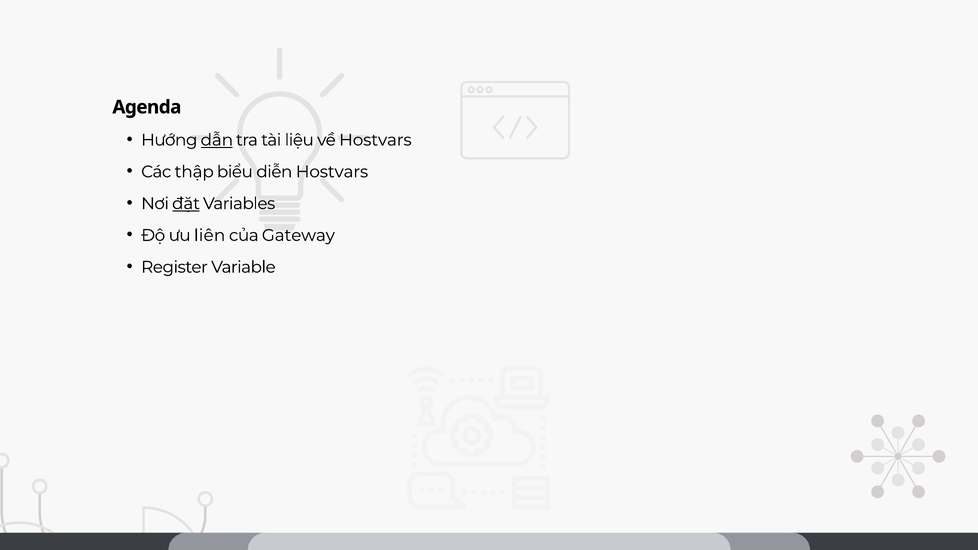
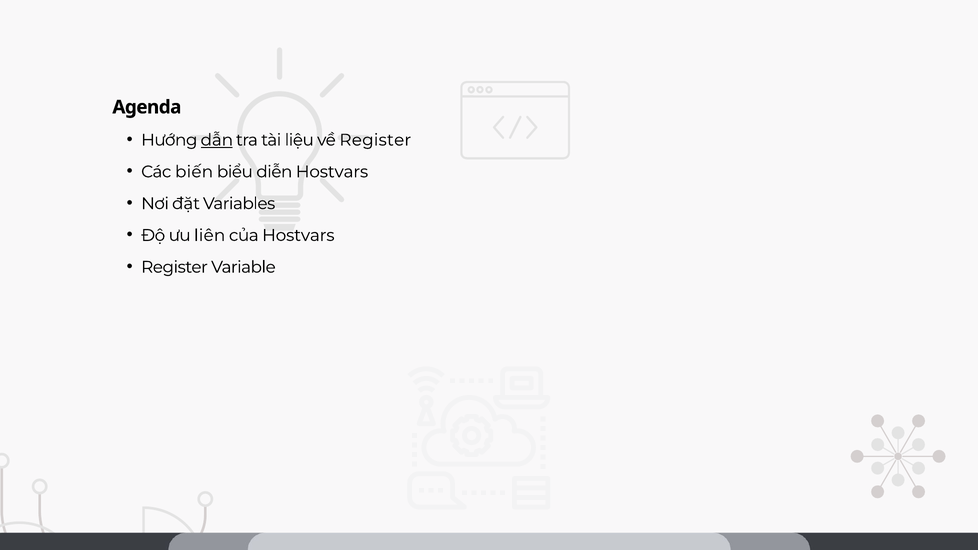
về Hostvars: Hostvars -> Register
thập: thập -> biến
đặt underline: present -> none
của Gateway: Gateway -> Hostvars
